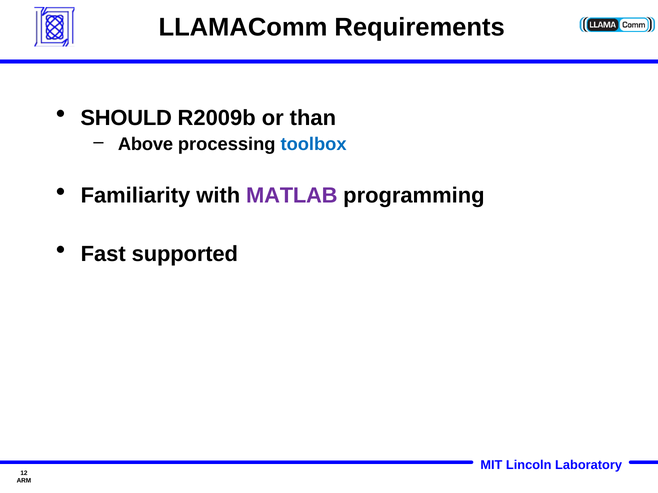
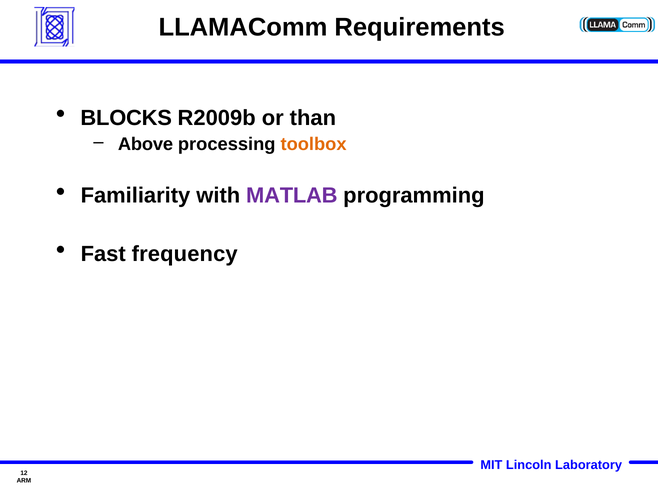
SHOULD: SHOULD -> BLOCKS
toolbox colour: blue -> orange
supported: supported -> frequency
